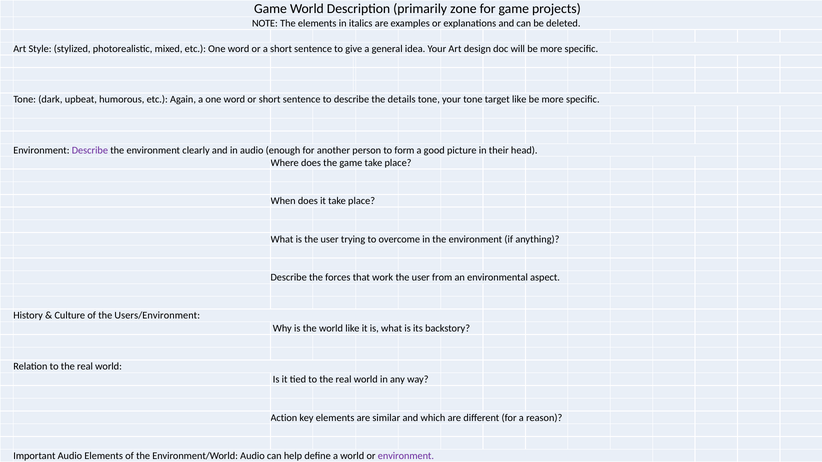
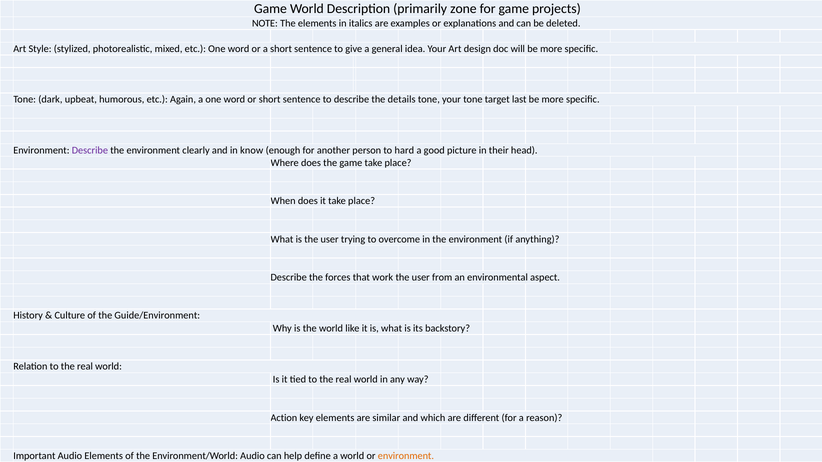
target like: like -> last
in audio: audio -> know
form: form -> hard
Users/Environment: Users/Environment -> Guide/Environment
environment at (406, 456) colour: purple -> orange
